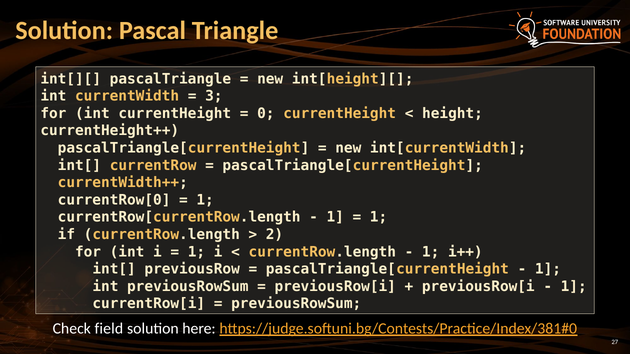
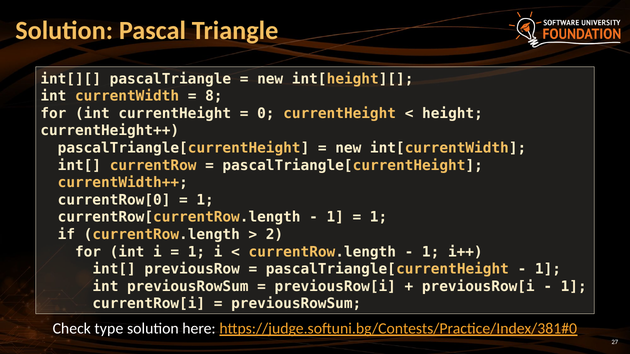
3: 3 -> 8
field: field -> type
